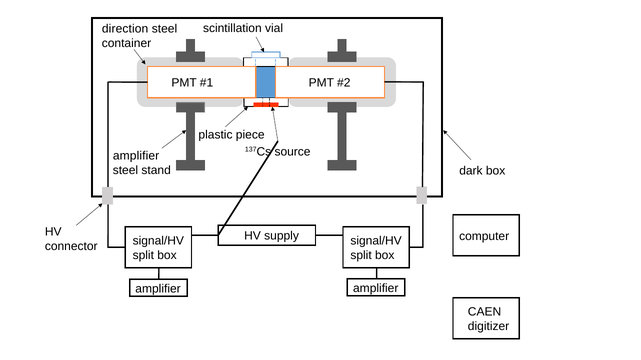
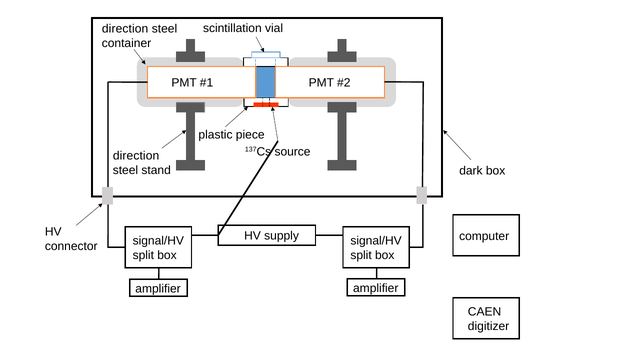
amplifier at (136, 156): amplifier -> direction
